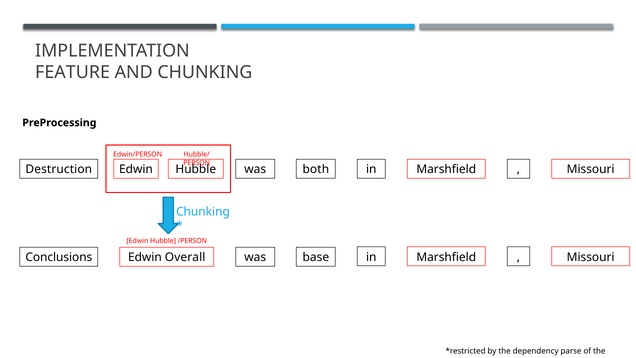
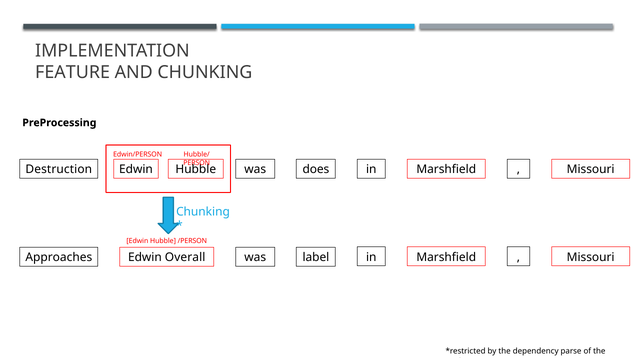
both: both -> does
Conclusions: Conclusions -> Approaches
base: base -> label
